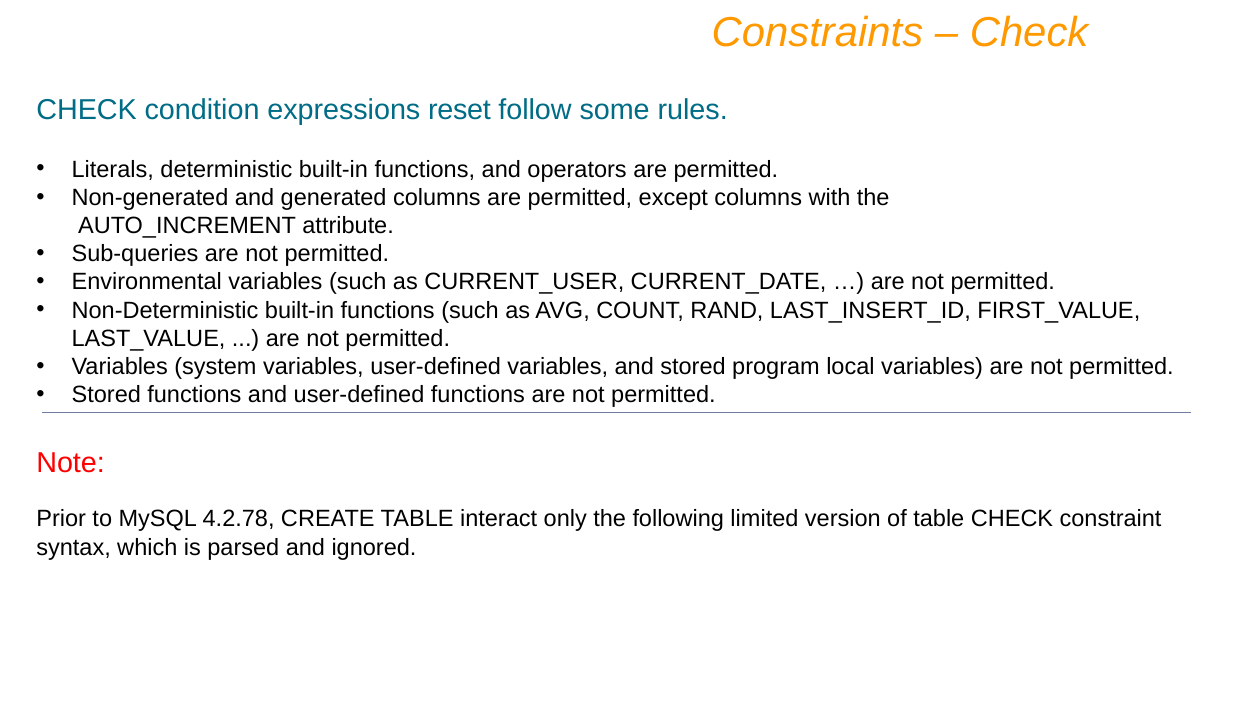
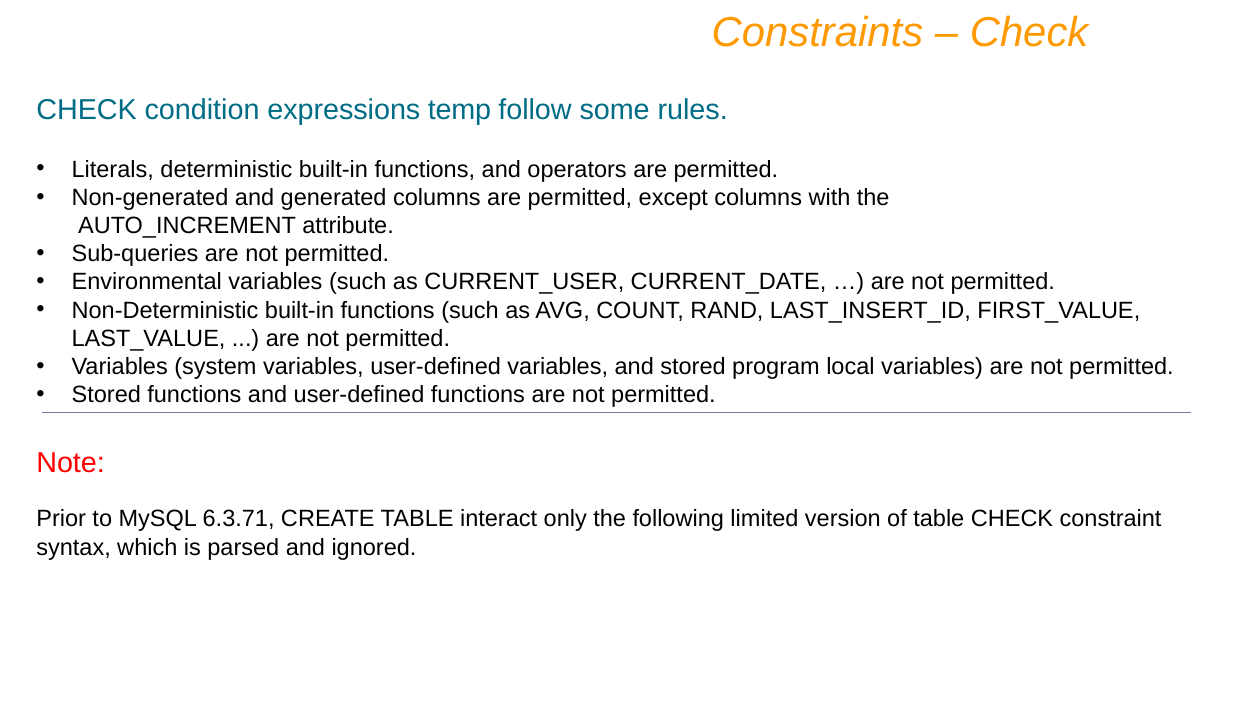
reset: reset -> temp
4.2.78: 4.2.78 -> 6.3.71
